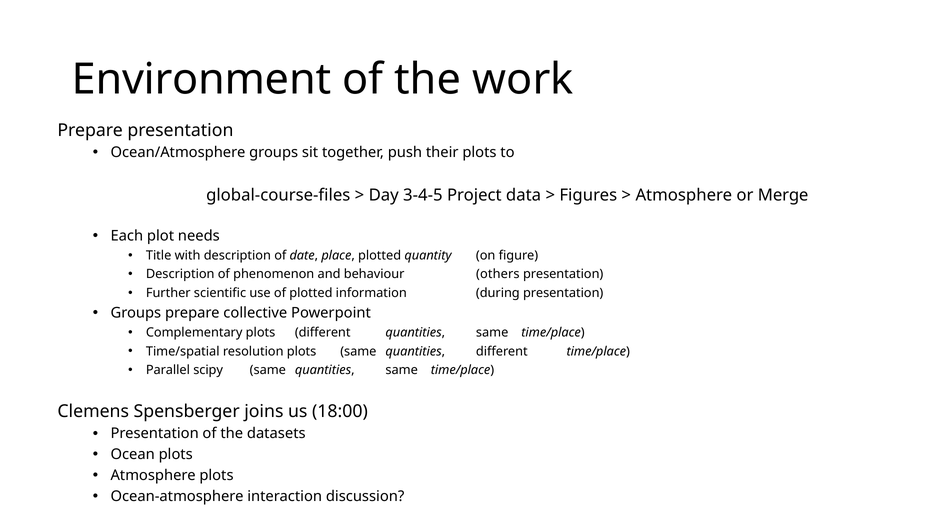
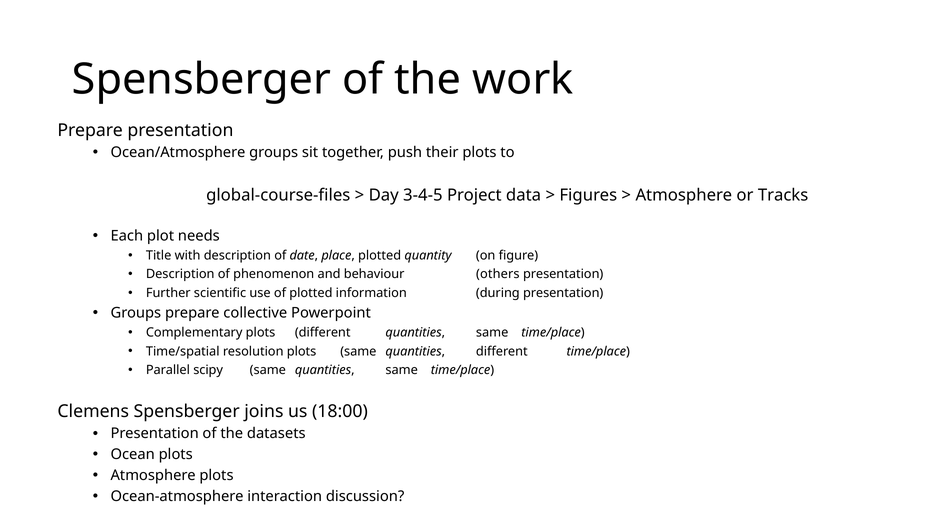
Environment at (202, 79): Environment -> Spensberger
Merge: Merge -> Tracks
